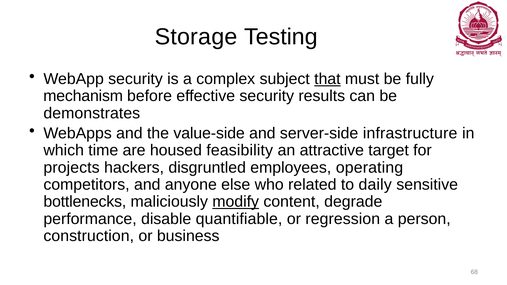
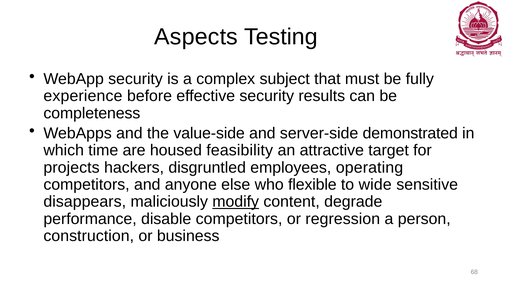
Storage: Storage -> Aspects
that underline: present -> none
mechanism: mechanism -> experience
demonstrates: demonstrates -> completeness
infrastructure: infrastructure -> demonstrated
related: related -> flexible
daily: daily -> wide
bottlenecks: bottlenecks -> disappears
disable quantifiable: quantifiable -> competitors
